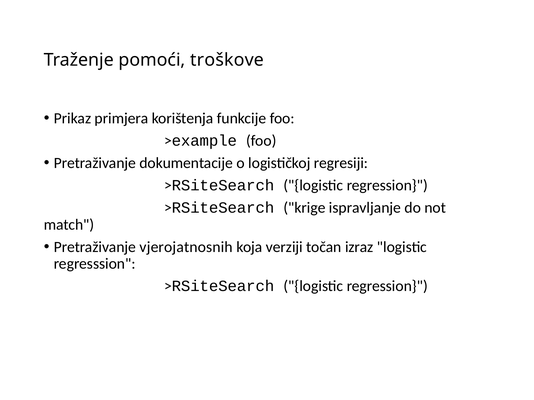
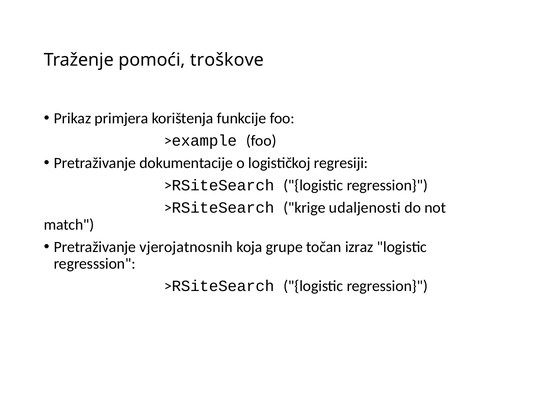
ispravljanje: ispravljanje -> udaljenosti
verziji: verziji -> grupe
